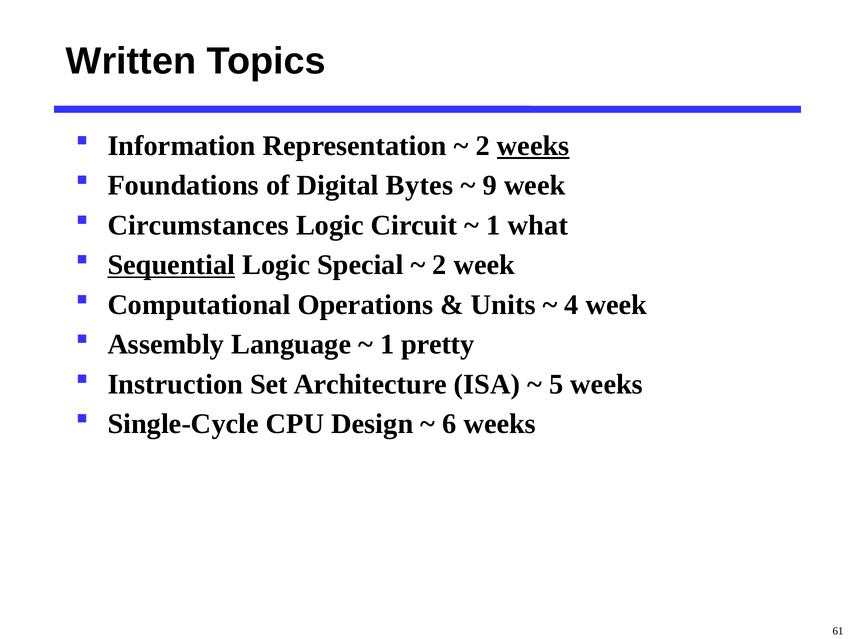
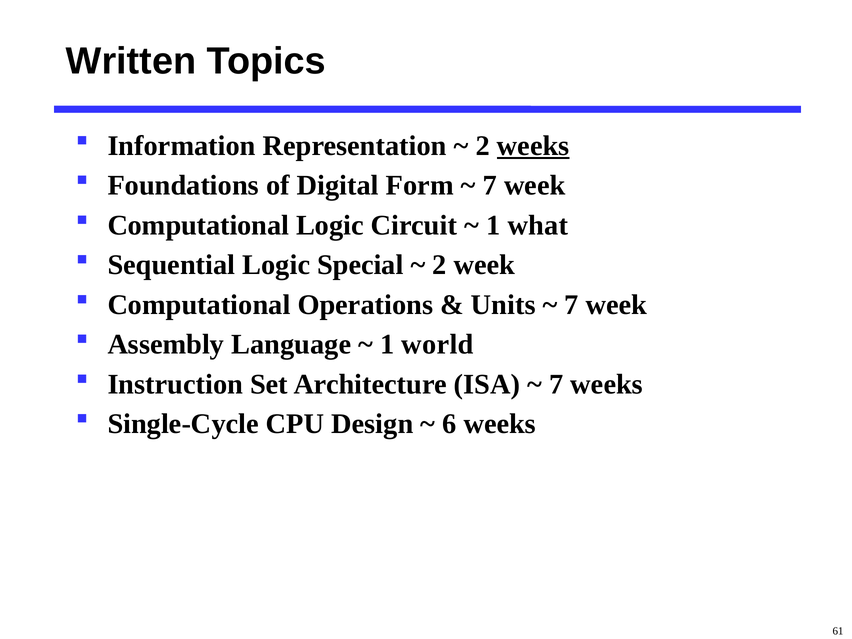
Bytes: Bytes -> Form
9 at (490, 186): 9 -> 7
Circumstances at (198, 225): Circumstances -> Computational
Sequential underline: present -> none
4 at (572, 305): 4 -> 7
pretty: pretty -> world
5 at (556, 384): 5 -> 7
